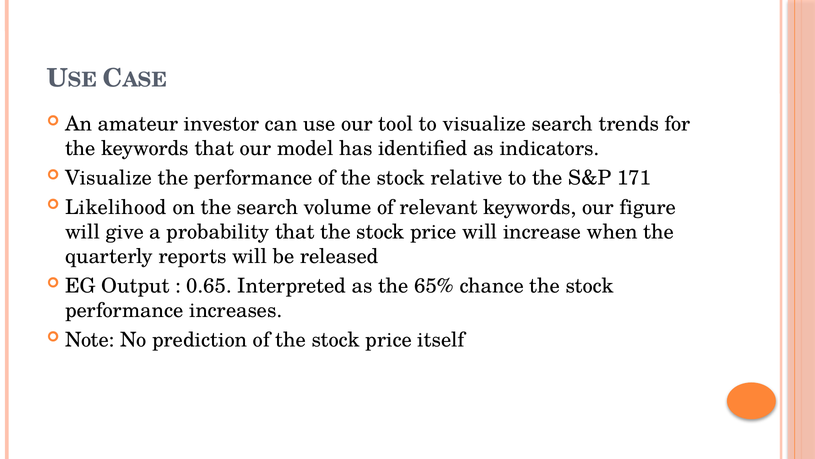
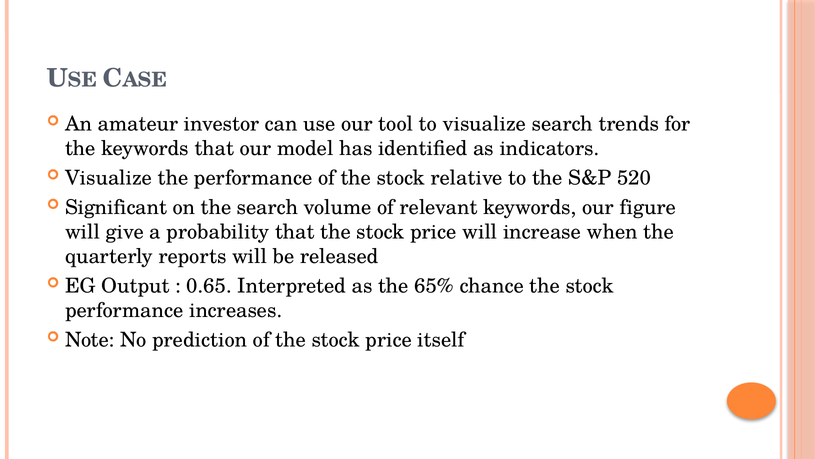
171: 171 -> 520
Likelihood: Likelihood -> Significant
